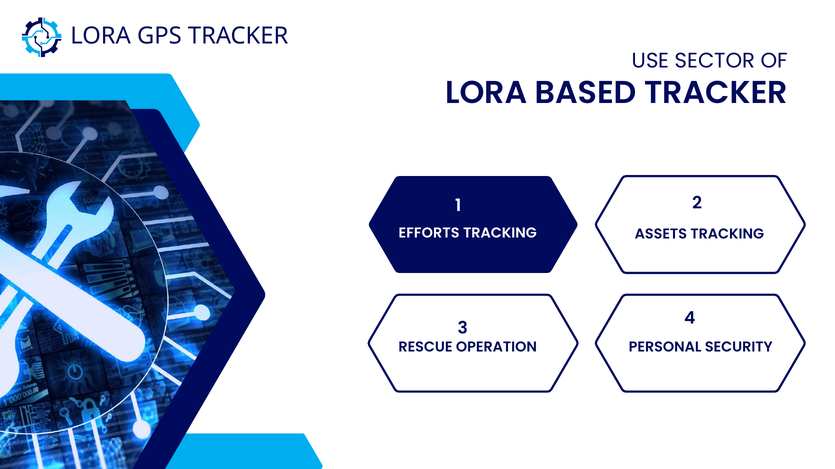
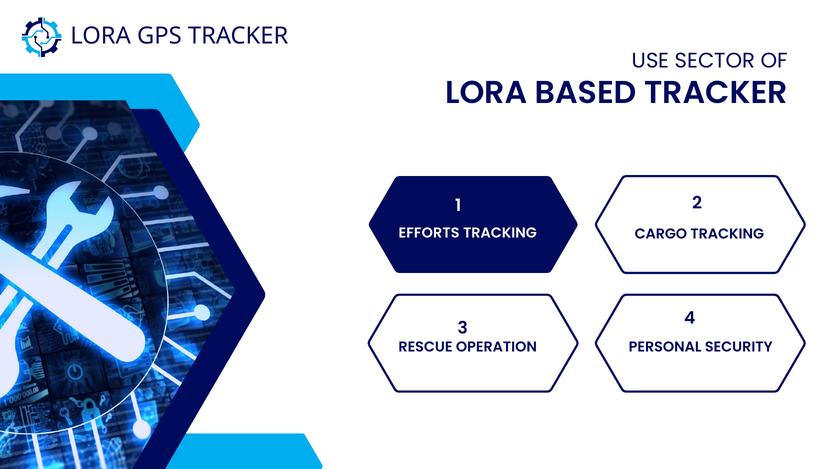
ASSETS: ASSETS -> CARGO
